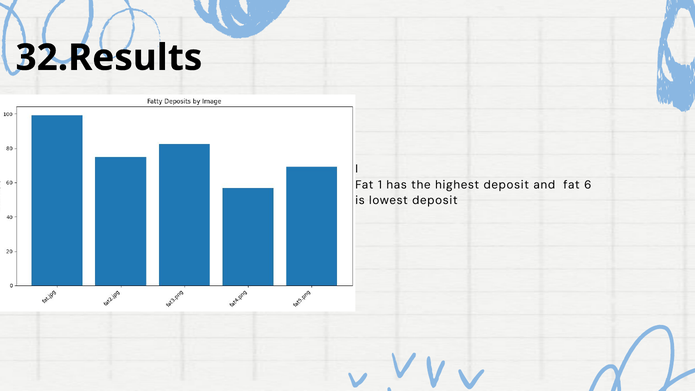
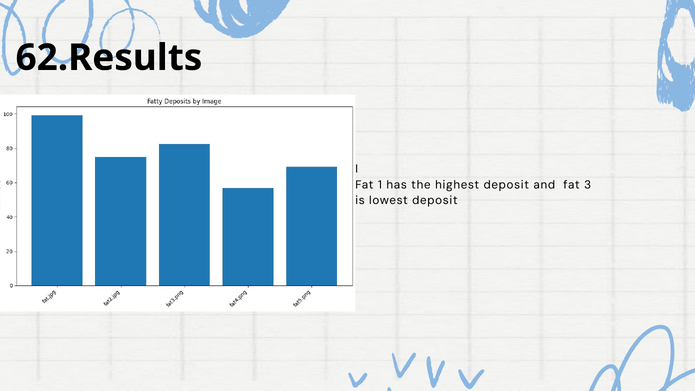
32.Results: 32.Results -> 62.Results
6: 6 -> 3
